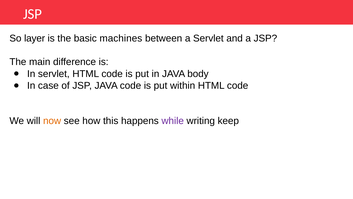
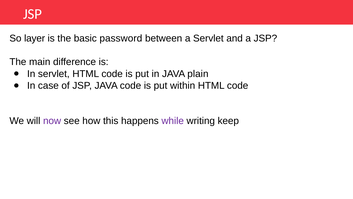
machines: machines -> password
body: body -> plain
now colour: orange -> purple
